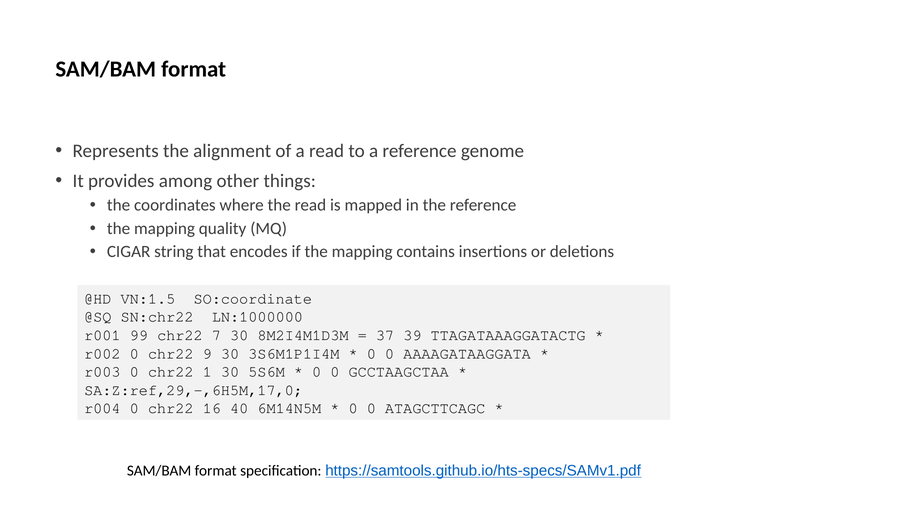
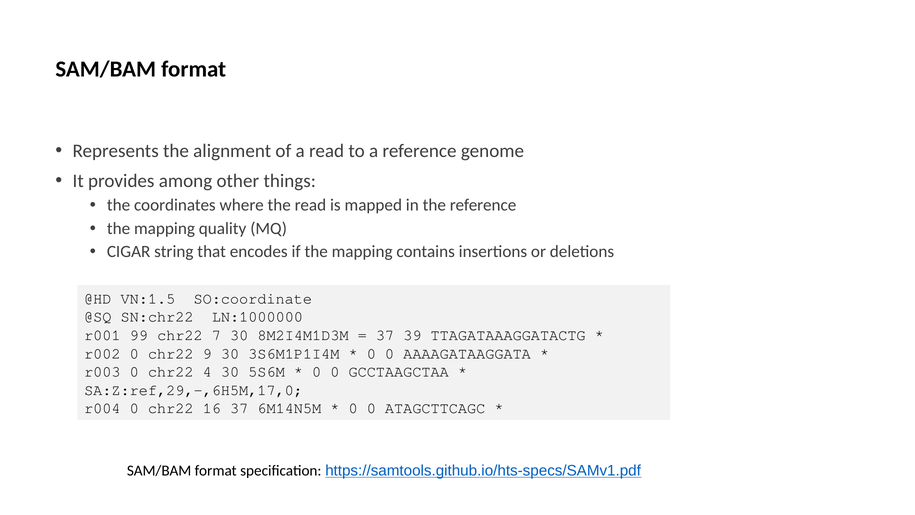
1: 1 -> 4
16 40: 40 -> 37
